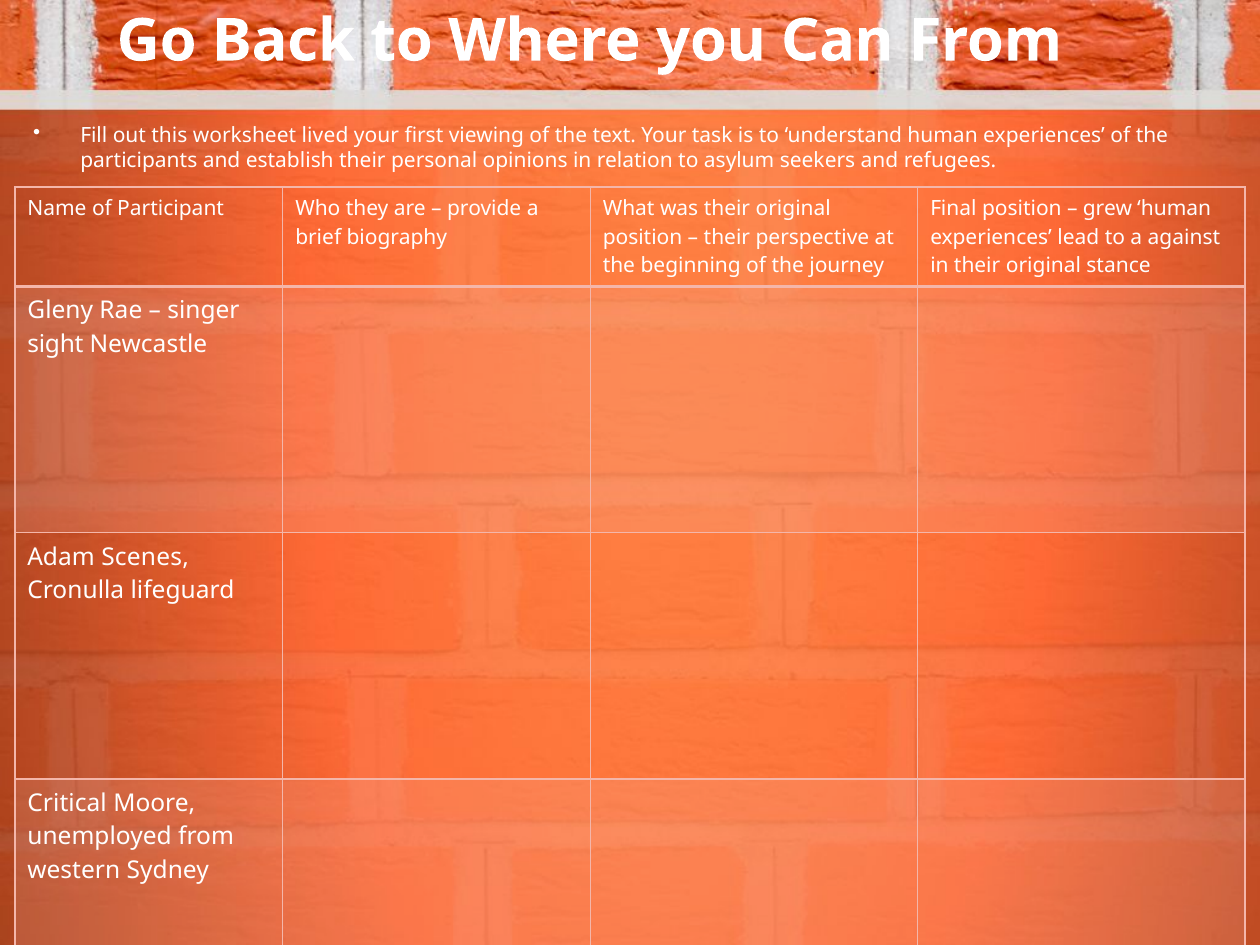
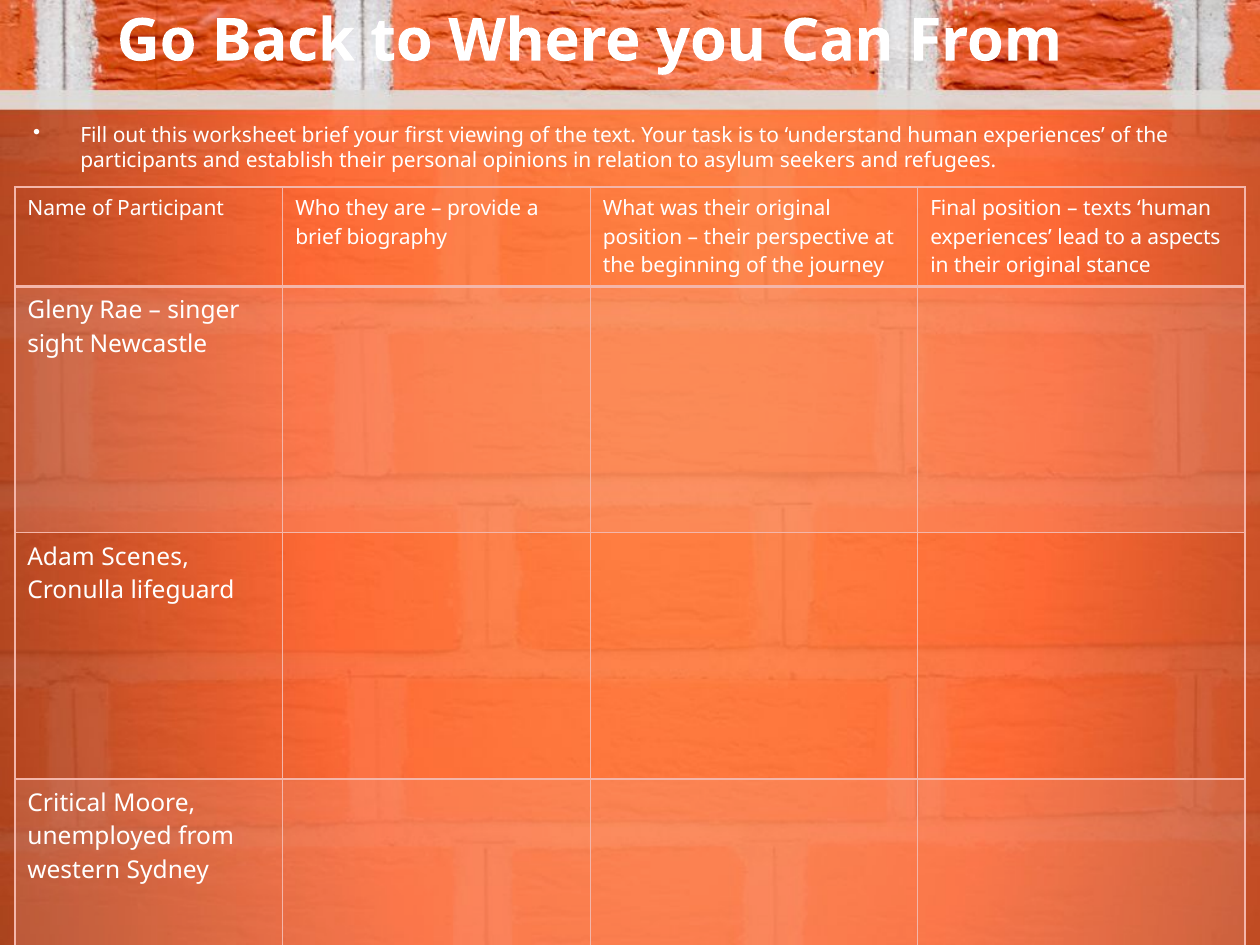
worksheet lived: lived -> brief
grew: grew -> texts
against: against -> aspects
